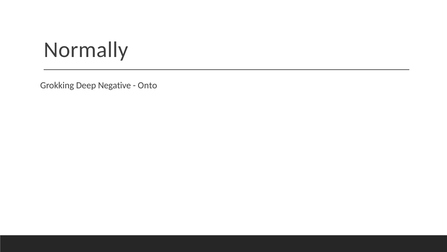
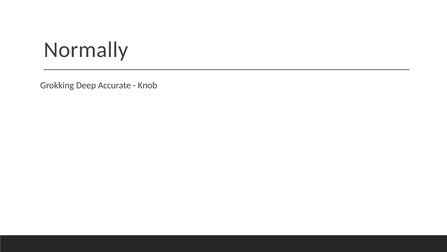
Negative: Negative -> Accurate
Onto: Onto -> Knob
